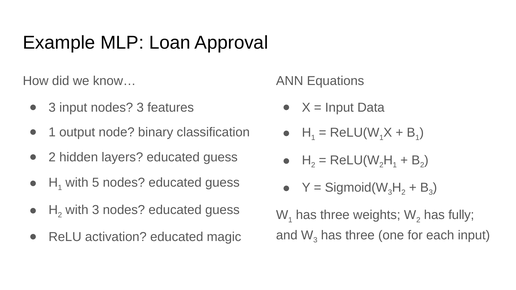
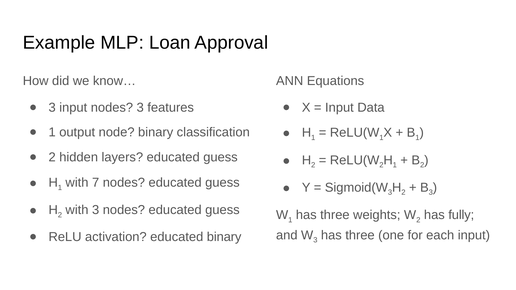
5: 5 -> 7
educated magic: magic -> binary
